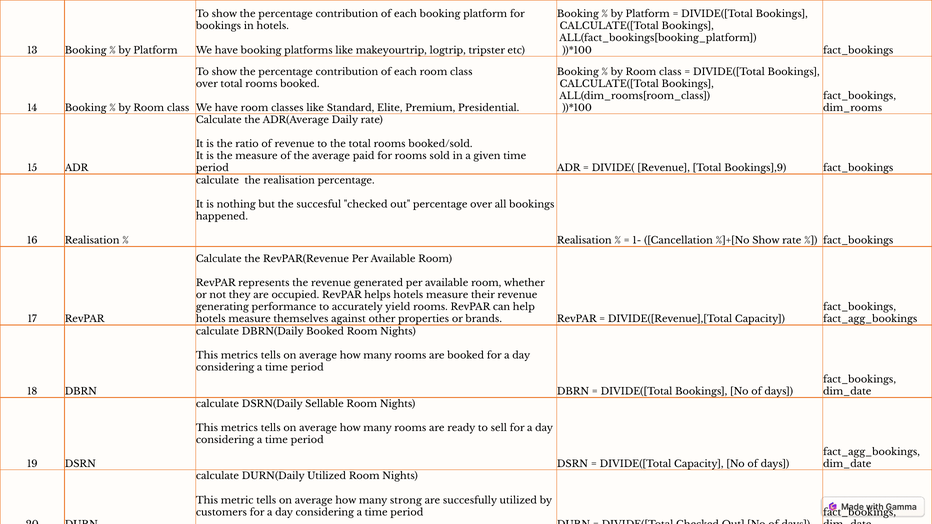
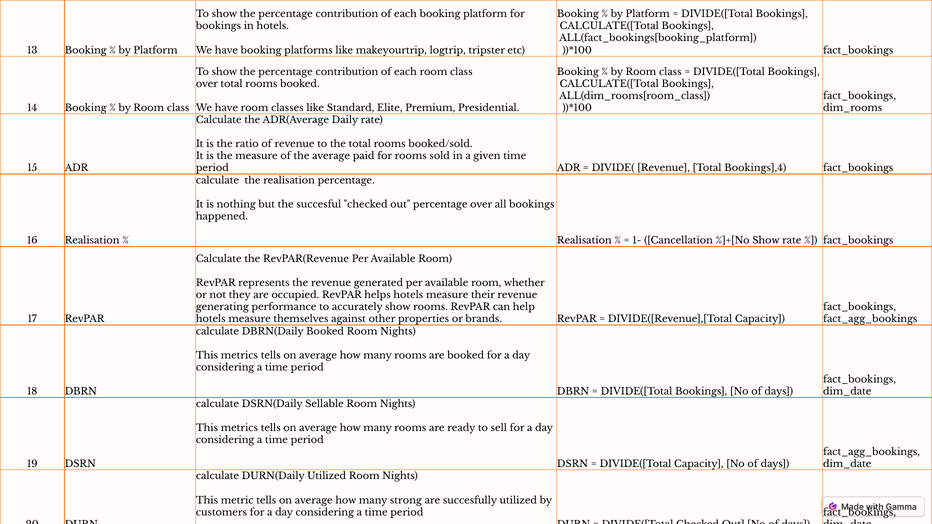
Bookings],9: Bookings],9 -> Bookings],4
accurately yield: yield -> show
